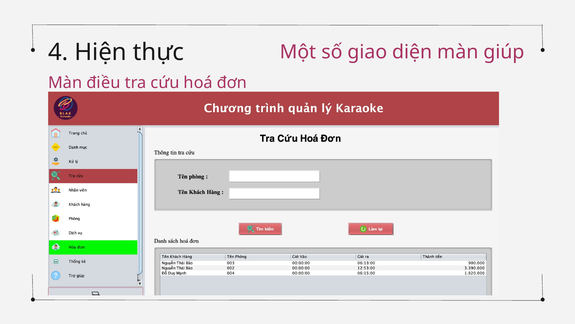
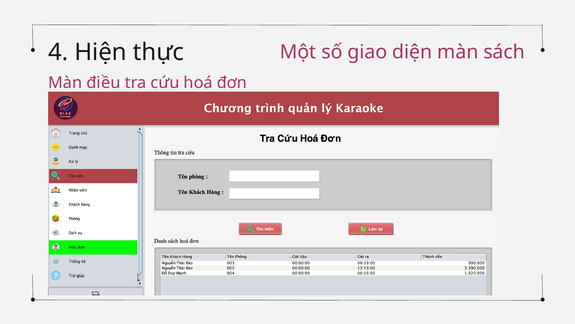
giúp: giúp -> sách
